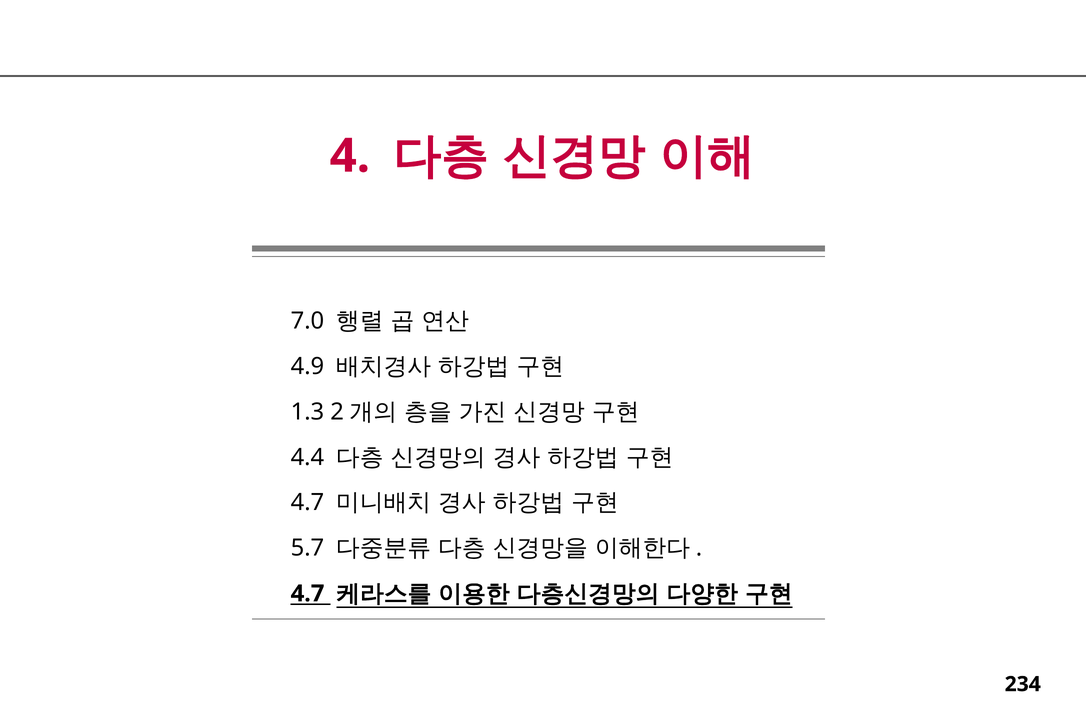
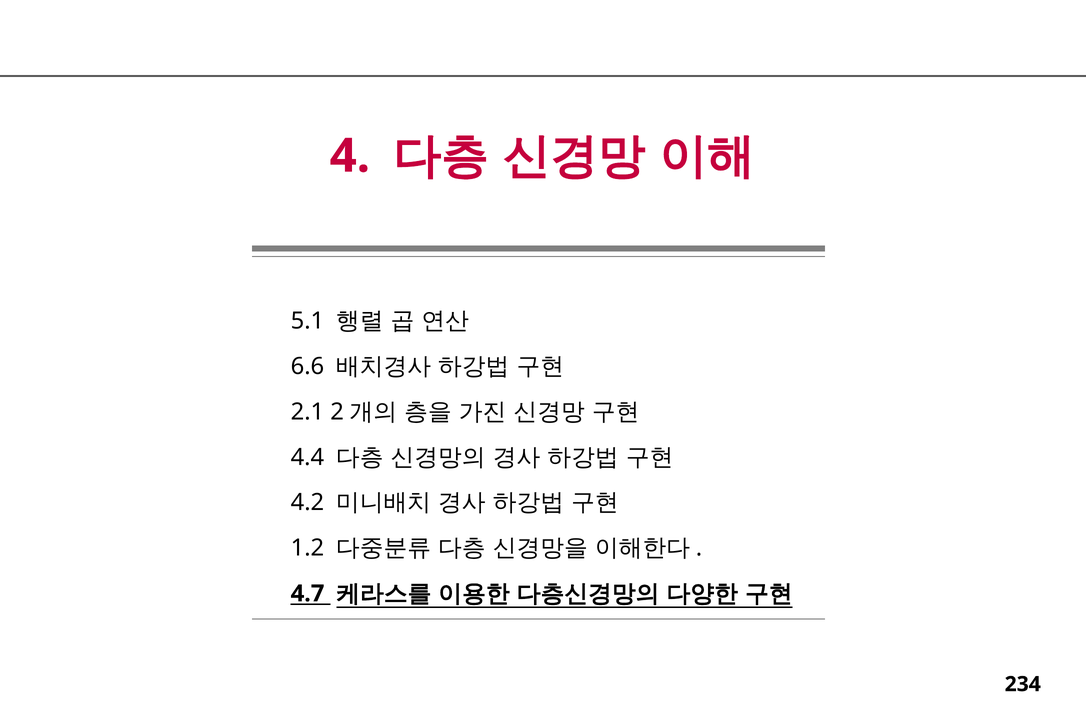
7.0: 7.0 -> 5.1
4.9: 4.9 -> 6.6
1.3: 1.3 -> 2.1
4.7 at (307, 503): 4.7 -> 4.2
5.7: 5.7 -> 1.2
